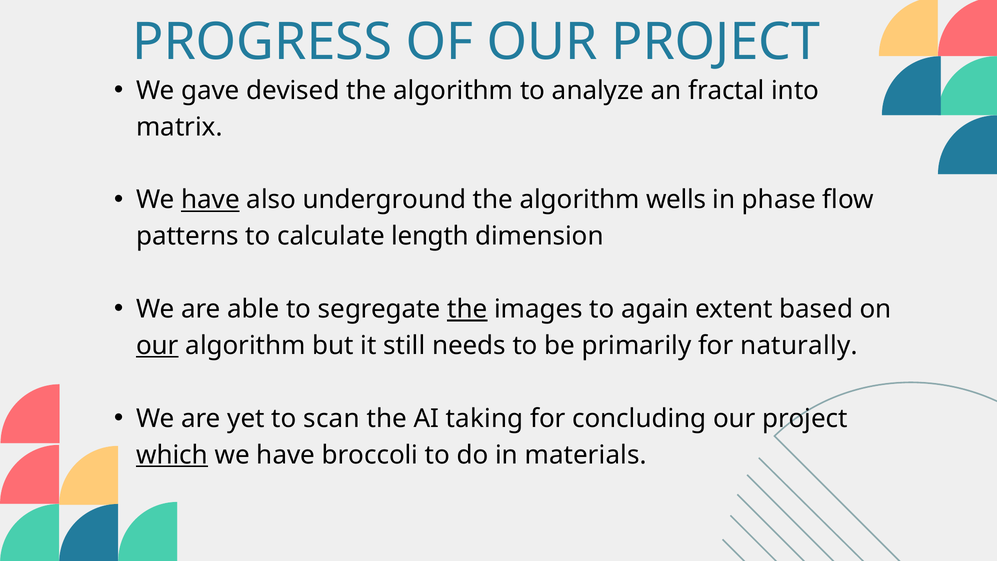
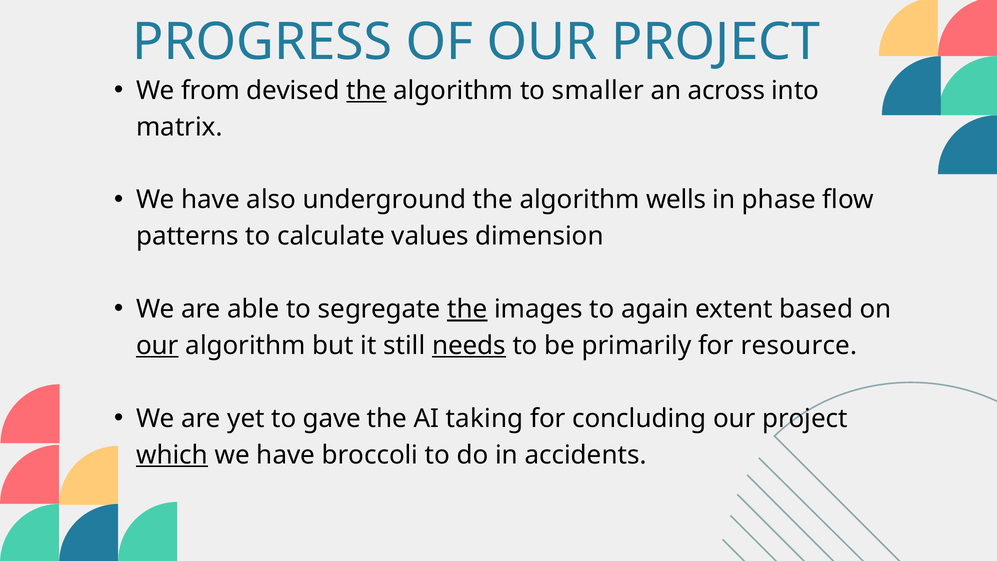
gave: gave -> from
the at (366, 91) underline: none -> present
analyze: analyze -> smaller
fractal: fractal -> across
have at (210, 200) underline: present -> none
length: length -> values
needs underline: none -> present
naturally: naturally -> resource
scan: scan -> gave
materials: materials -> accidents
